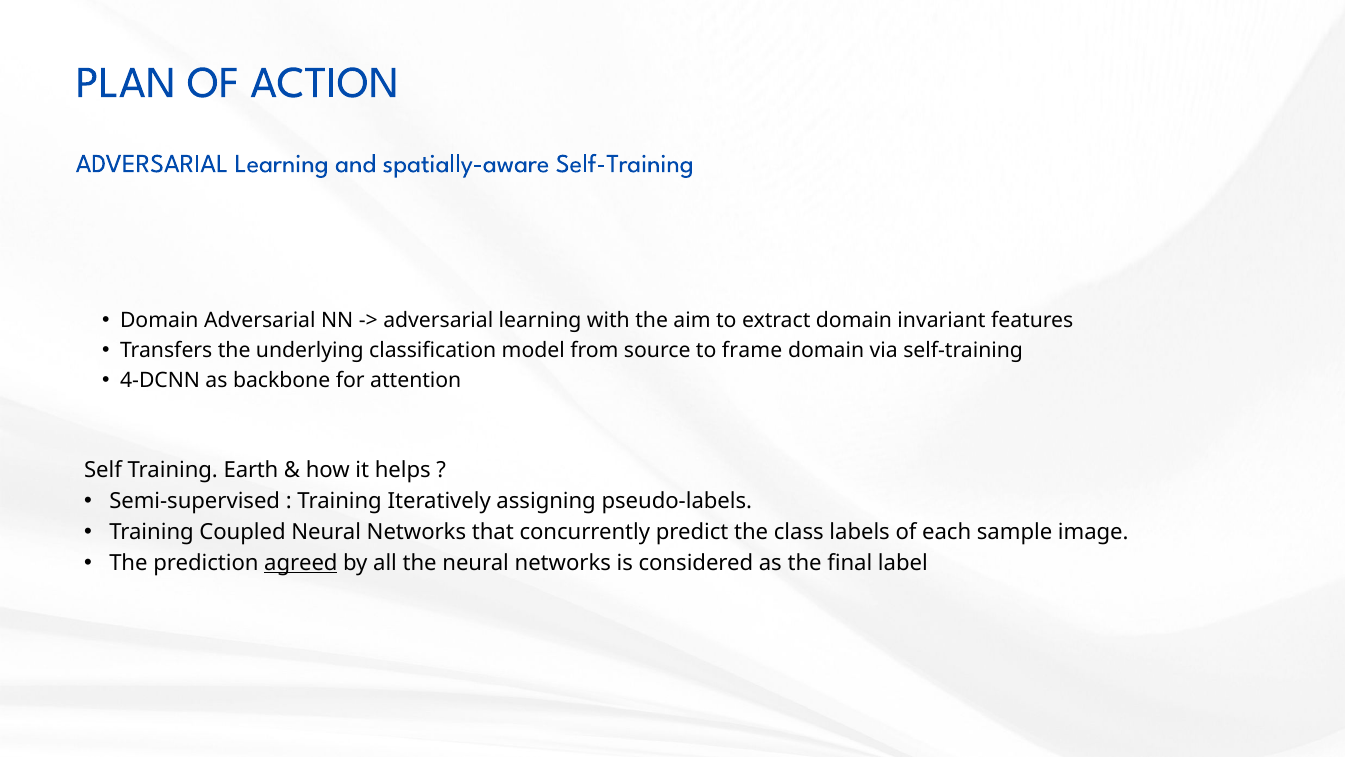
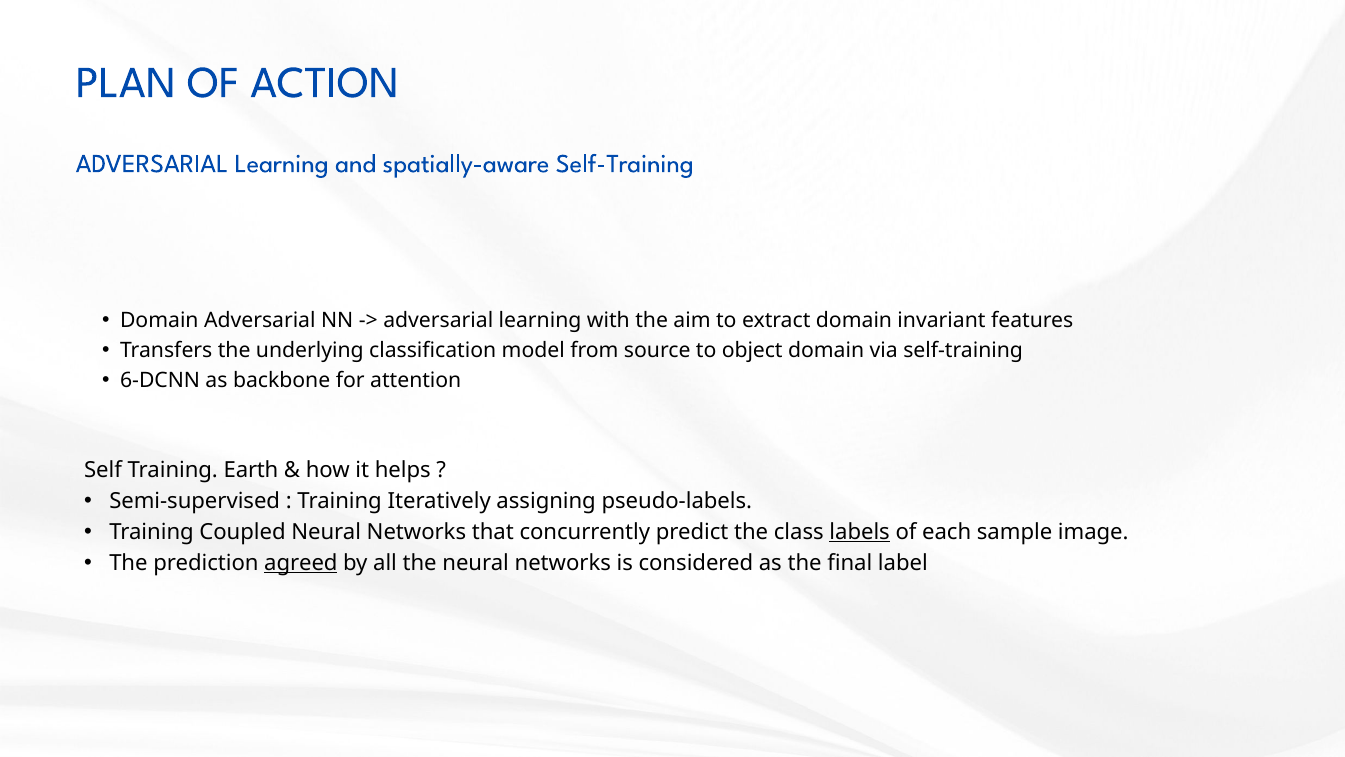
frame: frame -> object
4-DCNN: 4-DCNN -> 6-DCNN
labels underline: none -> present
